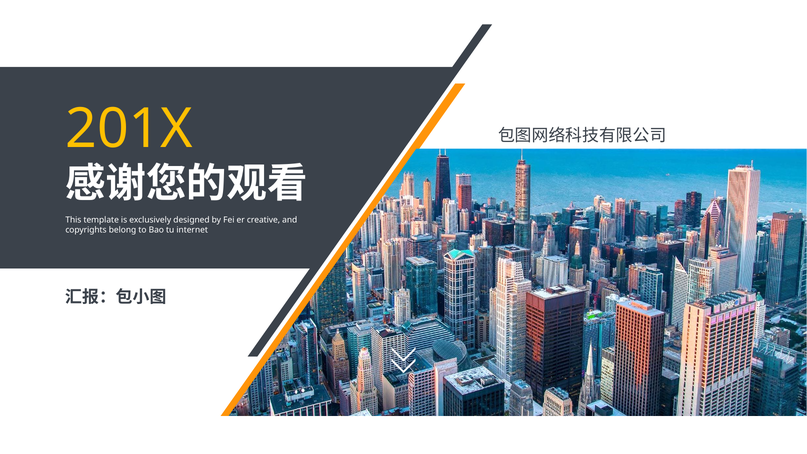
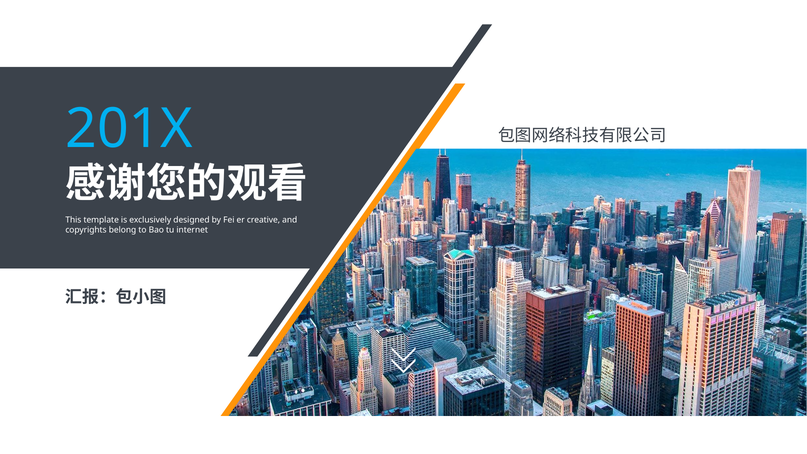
201X colour: yellow -> light blue
